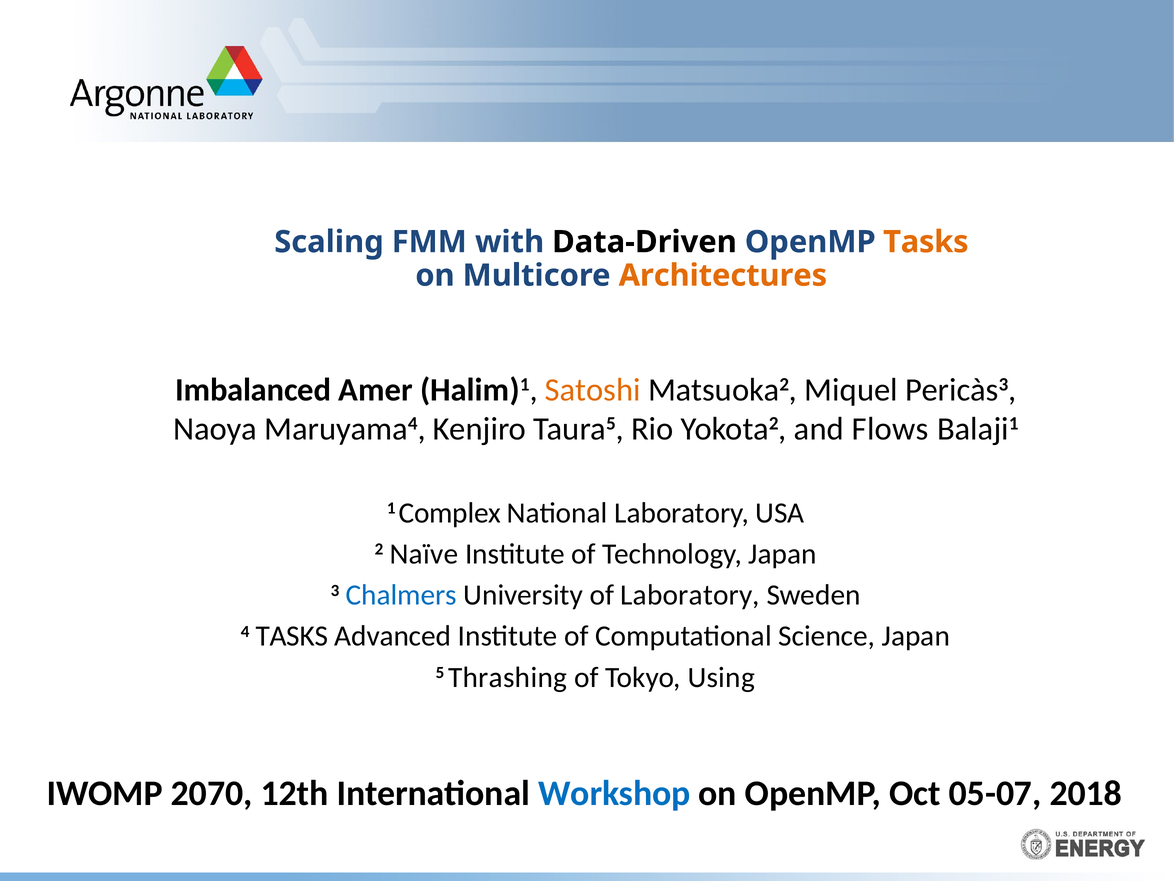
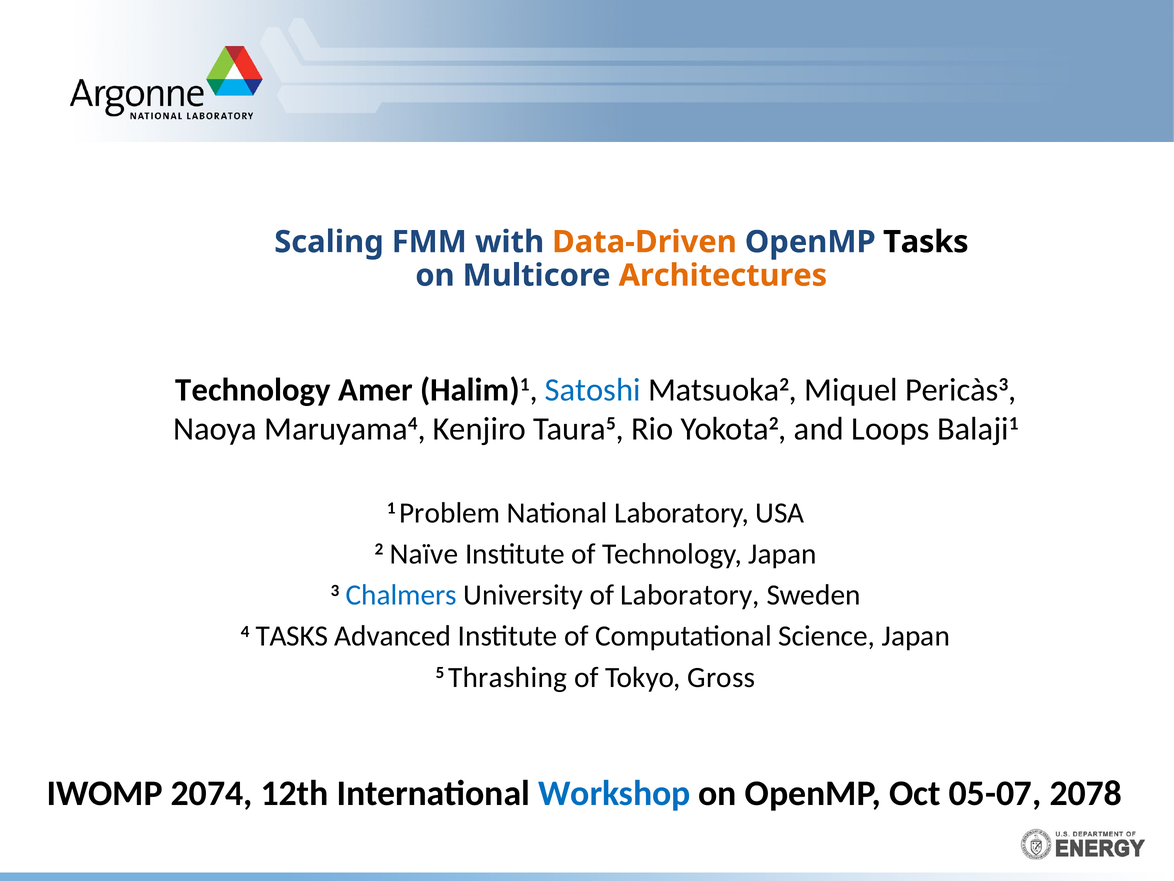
Data-Driven colour: black -> orange
Tasks at (926, 242) colour: orange -> black
Imbalanced at (253, 390): Imbalanced -> Technology
Satoshi colour: orange -> blue
Flows: Flows -> Loops
Complex: Complex -> Problem
Using: Using -> Gross
2070: 2070 -> 2074
2018: 2018 -> 2078
